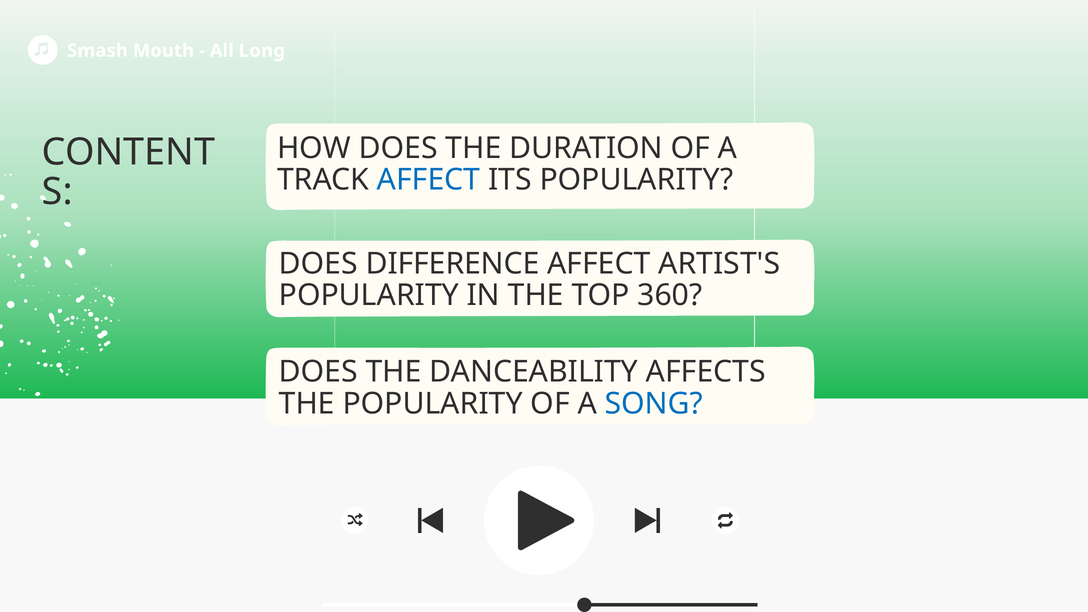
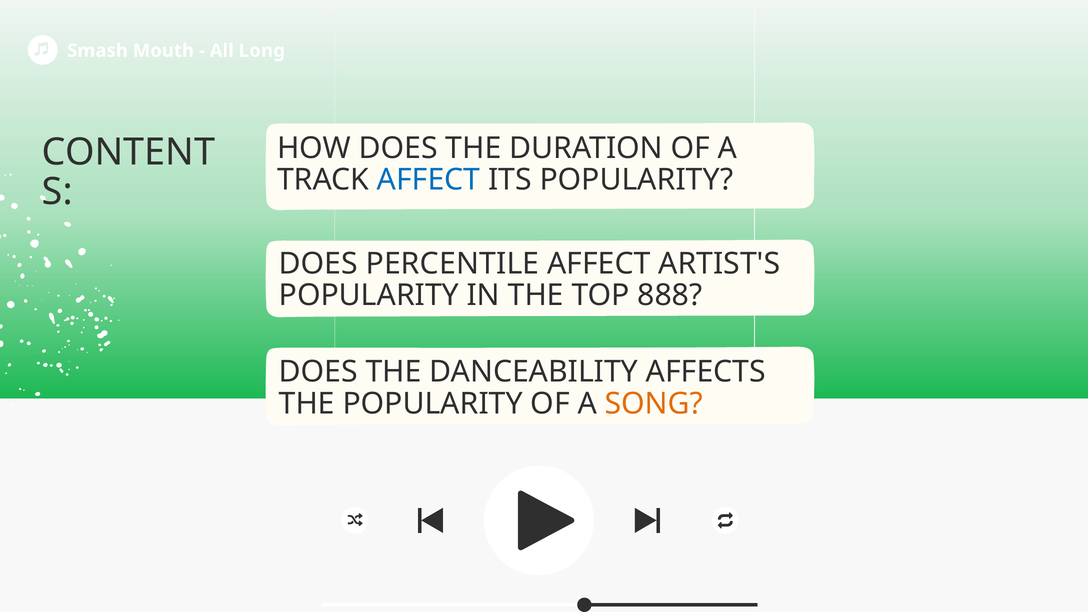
DIFFERENCE: DIFFERENCE -> PERCENTILE
360: 360 -> 888
SONG colour: blue -> orange
